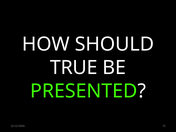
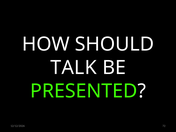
TRUE: TRUE -> TALK
